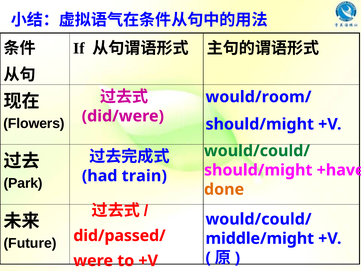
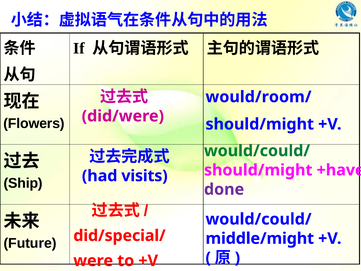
train: train -> visits
Park: Park -> Ship
done colour: orange -> purple
did/passed/: did/passed/ -> did/special/
